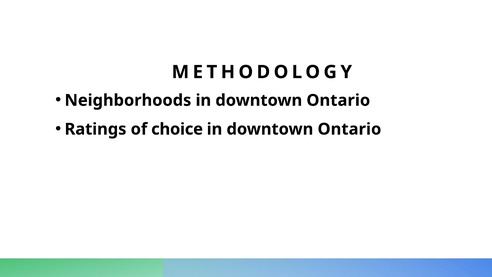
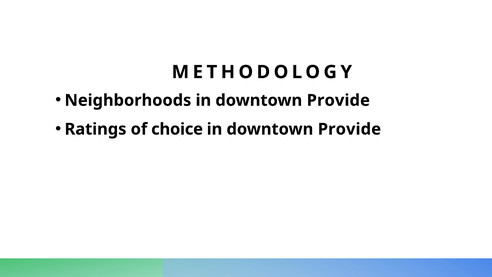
Neighborhoods in downtown Ontario: Ontario -> Provide
Ontario at (349, 129): Ontario -> Provide
